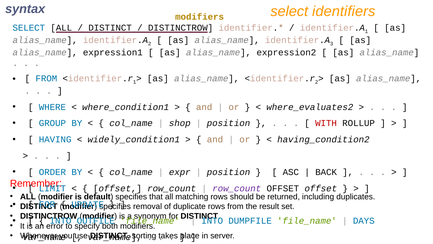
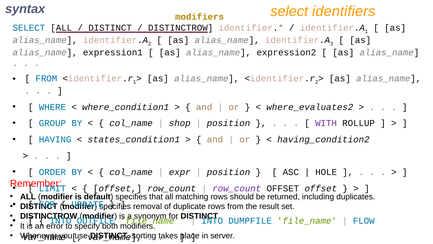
WITH colour: red -> purple
widely_condition1: widely_condition1 -> states_condition1
BACK: BACK -> HOLE
DAYS: DAYS -> FLOW
